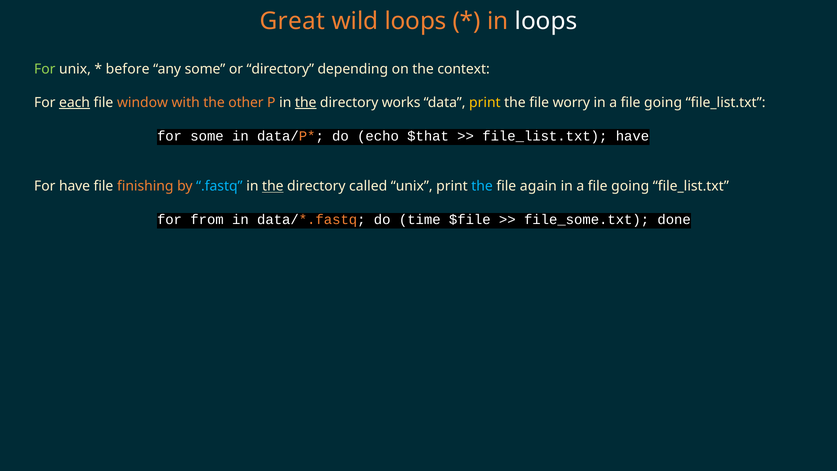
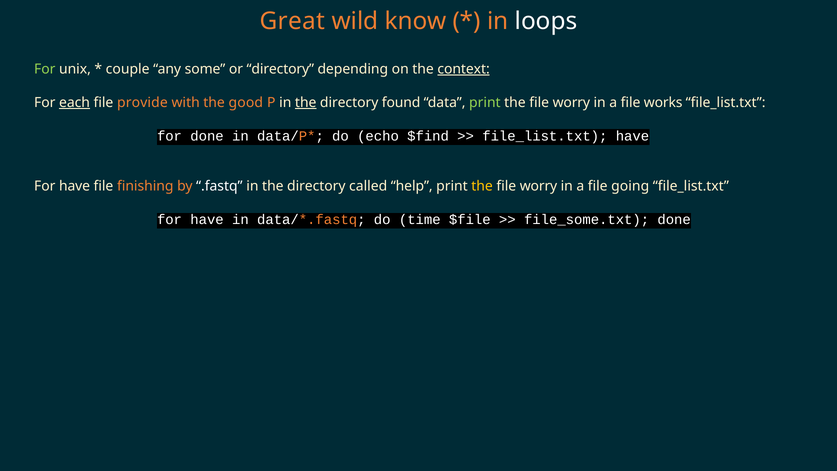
wild loops: loops -> know
before: before -> couple
context underline: none -> present
window: window -> provide
other: other -> good
works: works -> found
print at (485, 103) colour: yellow -> light green
going at (663, 103): going -> works
for some: some -> done
$that: $that -> $find
.fastq colour: light blue -> white
the at (273, 186) underline: present -> none
called unix: unix -> help
the at (482, 186) colour: light blue -> yellow
again at (538, 186): again -> worry
from at (207, 220): from -> have
